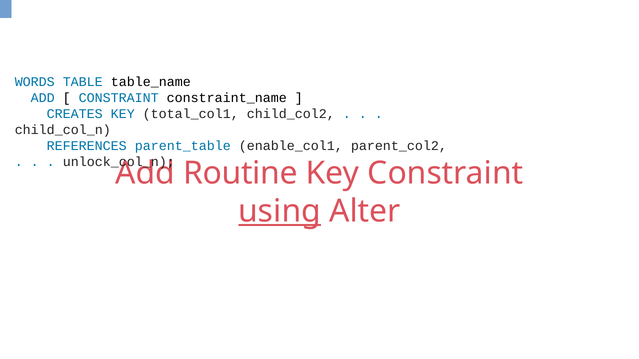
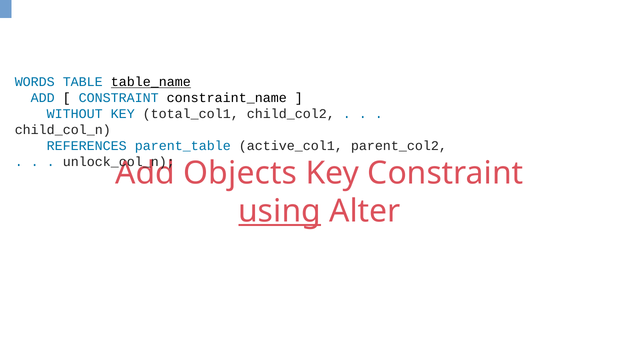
table_name underline: none -> present
CREATES: CREATES -> WITHOUT
enable_col1: enable_col1 -> active_col1
Routine: Routine -> Objects
